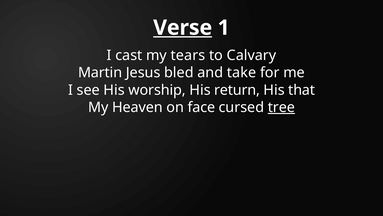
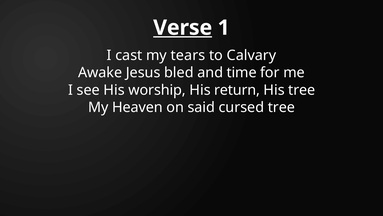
Martin: Martin -> Awake
take: take -> time
His that: that -> tree
face: face -> said
tree at (281, 107) underline: present -> none
